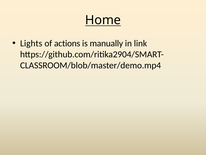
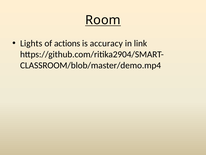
Home: Home -> Room
manually: manually -> accuracy
